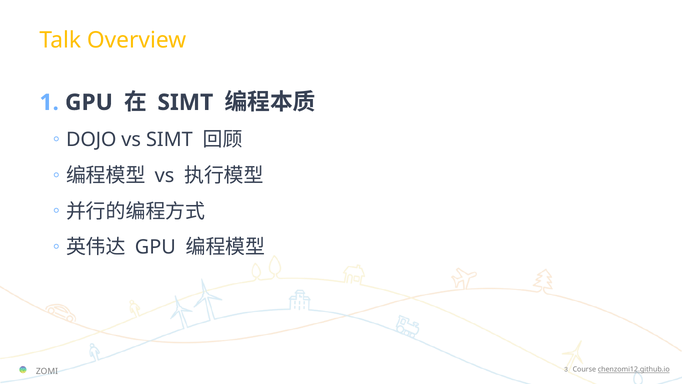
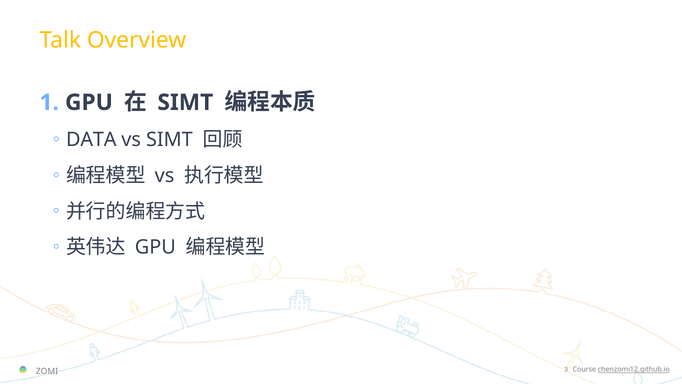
DOJO: DOJO -> DATA
